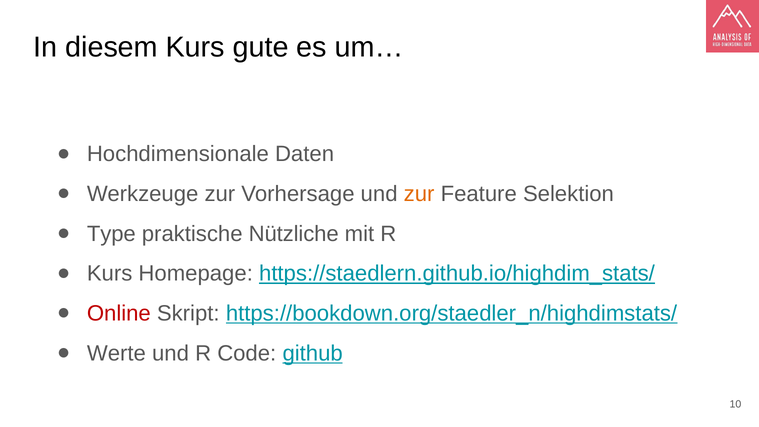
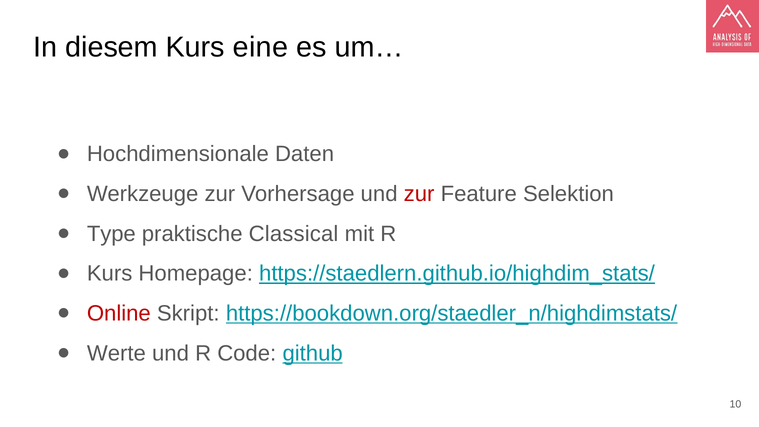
gute: gute -> eine
zur at (419, 194) colour: orange -> red
Nützliche: Nützliche -> Classical
